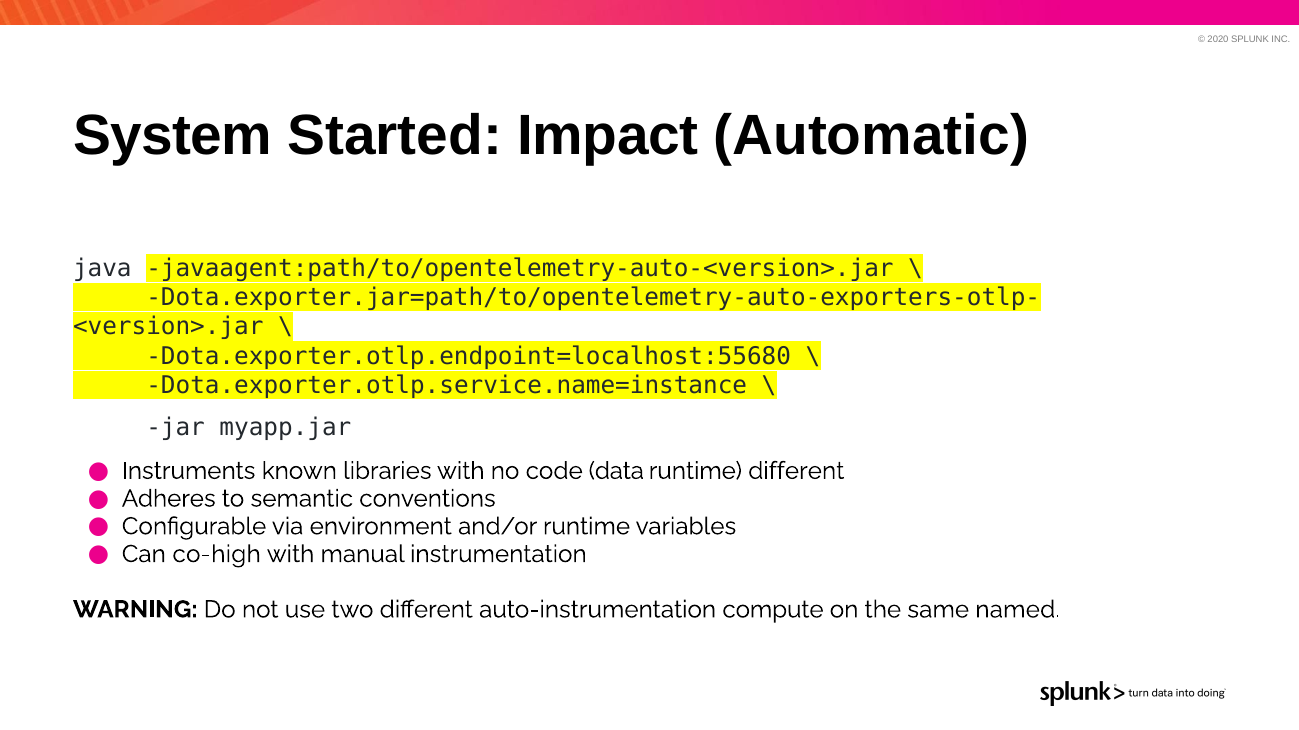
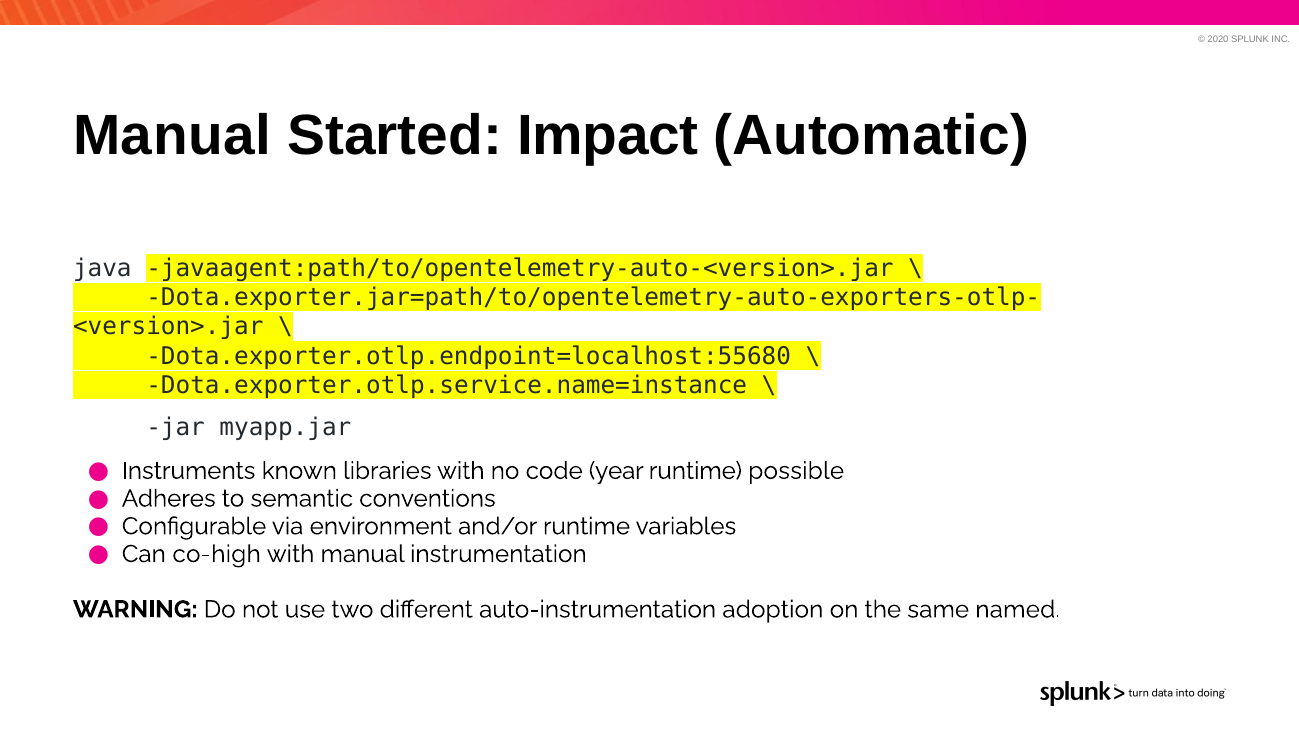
System at (173, 136): System -> Manual
data: data -> year
runtime different: different -> possible
compute: compute -> adoption
